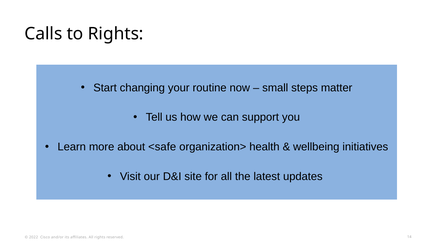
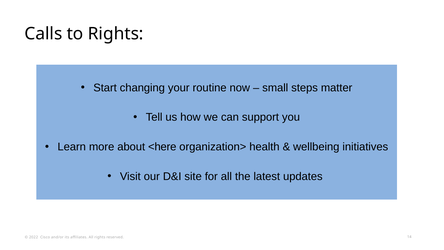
<safe: <safe -> <here
